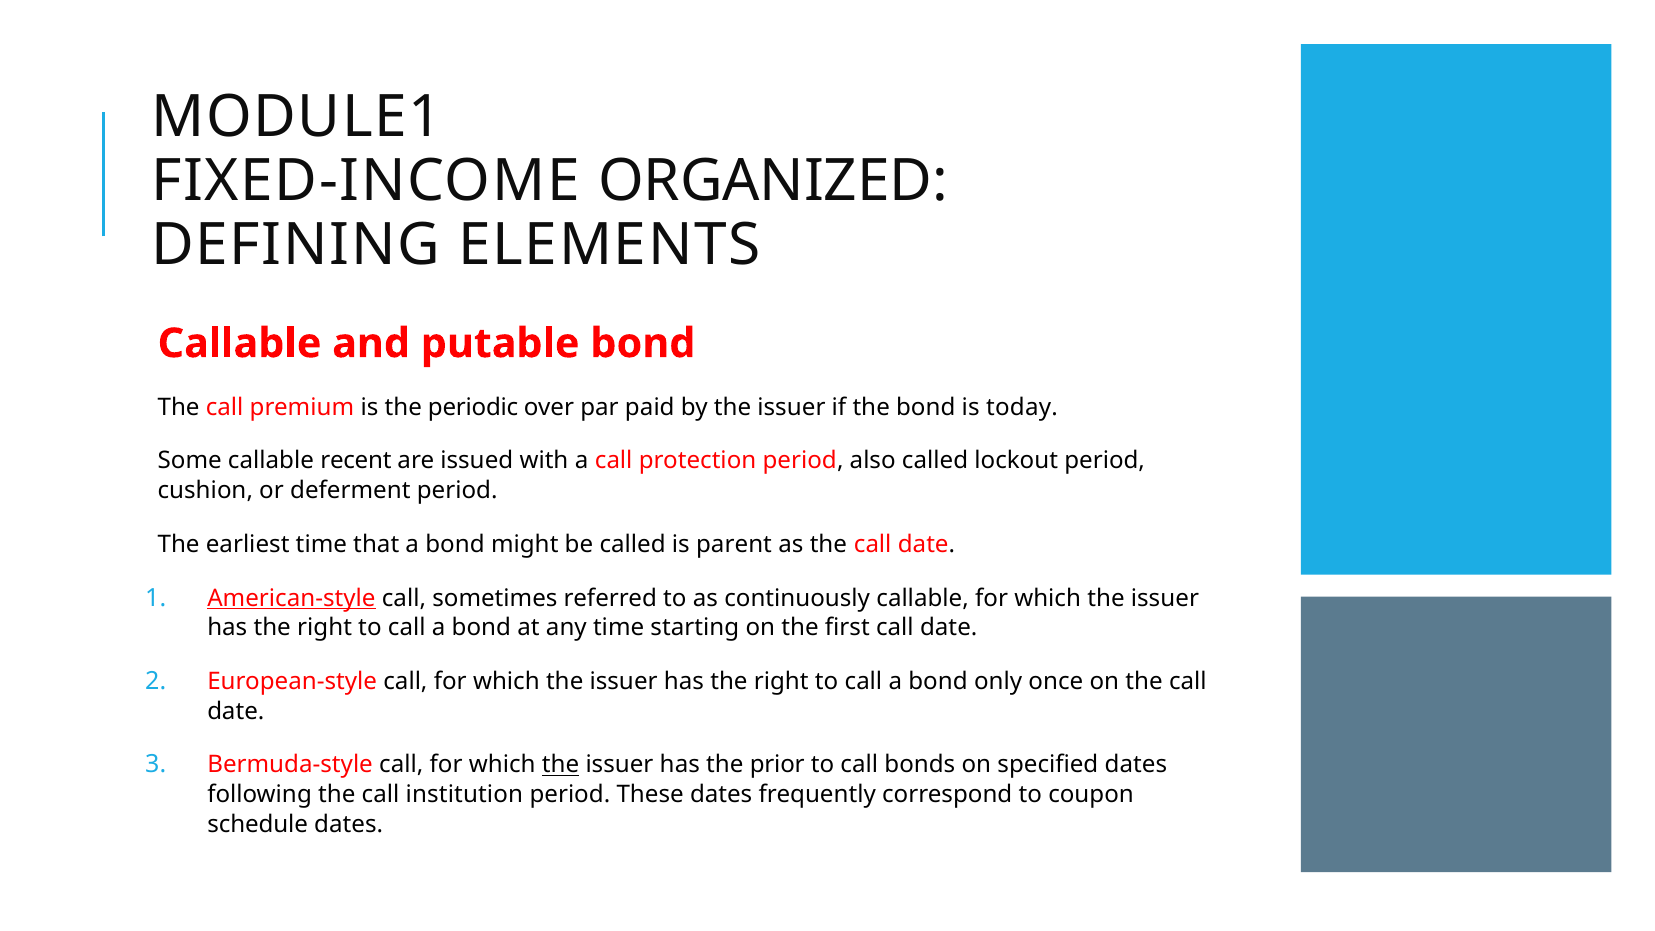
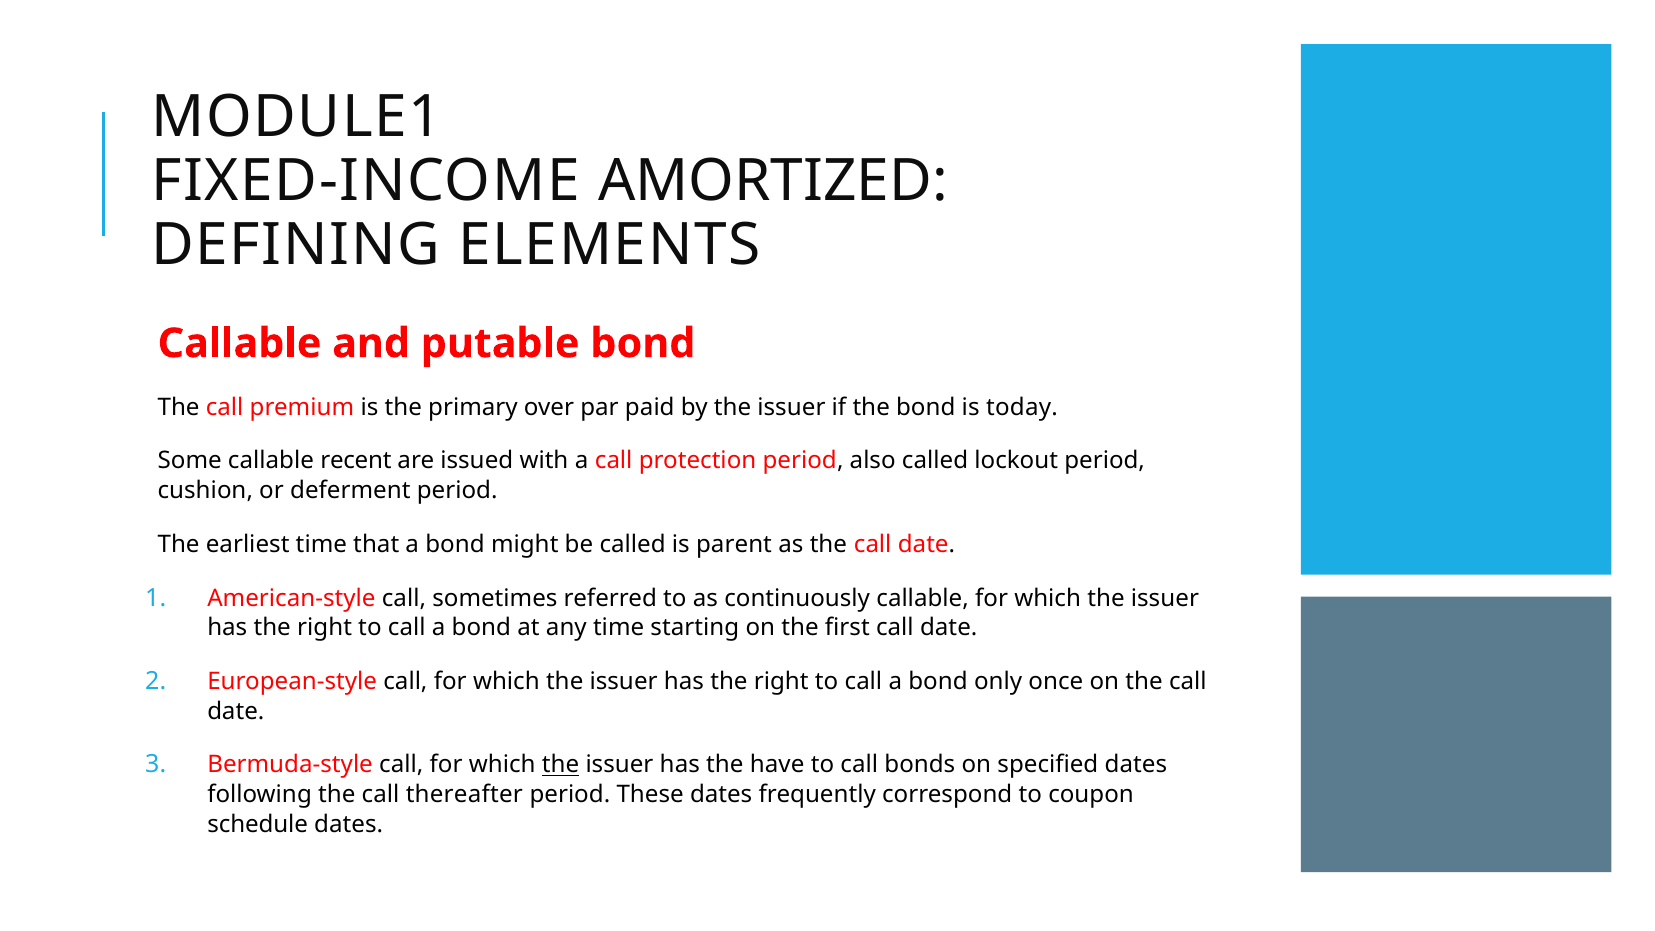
ORGANIZED: ORGANIZED -> AMORTIZED
periodic: periodic -> primary
American-style underline: present -> none
prior: prior -> have
institution: institution -> thereafter
